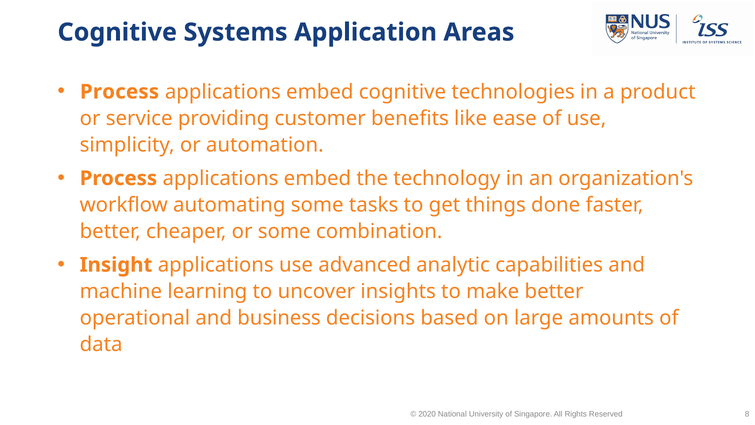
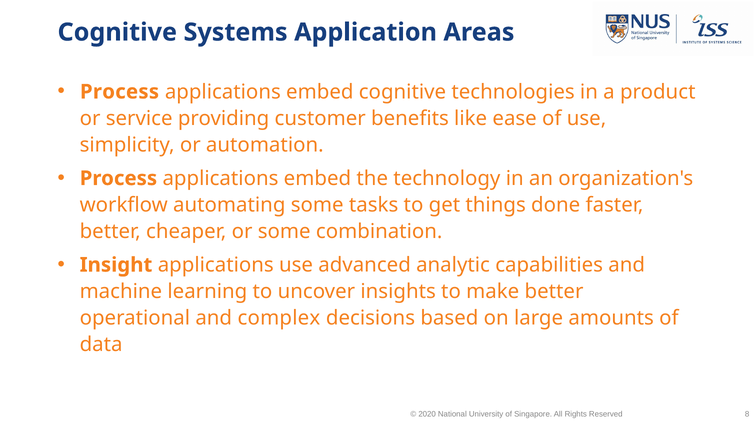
business: business -> complex
